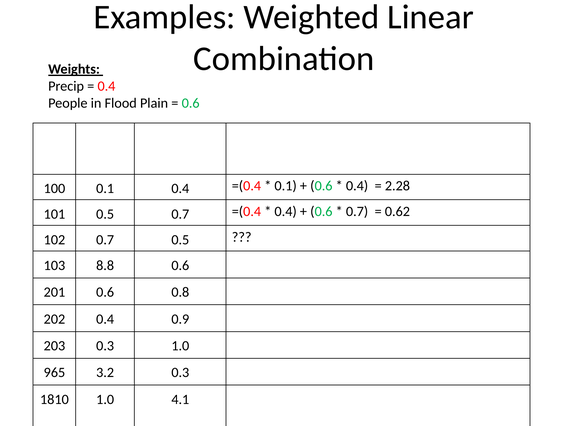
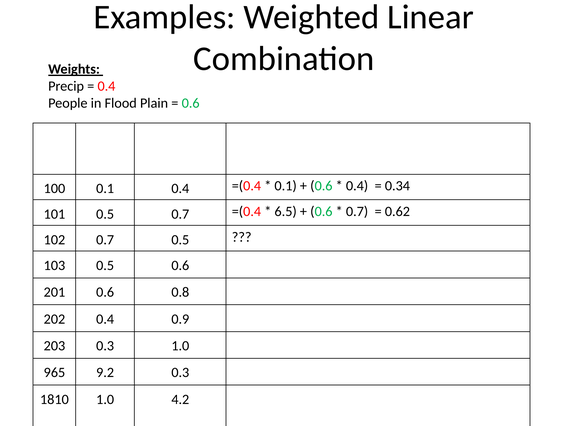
2.28: 2.28 -> 0.34
0.4 at (286, 212): 0.4 -> 6.5
103 8.8: 8.8 -> 0.5
3.2: 3.2 -> 9.2
4.1: 4.1 -> 4.2
